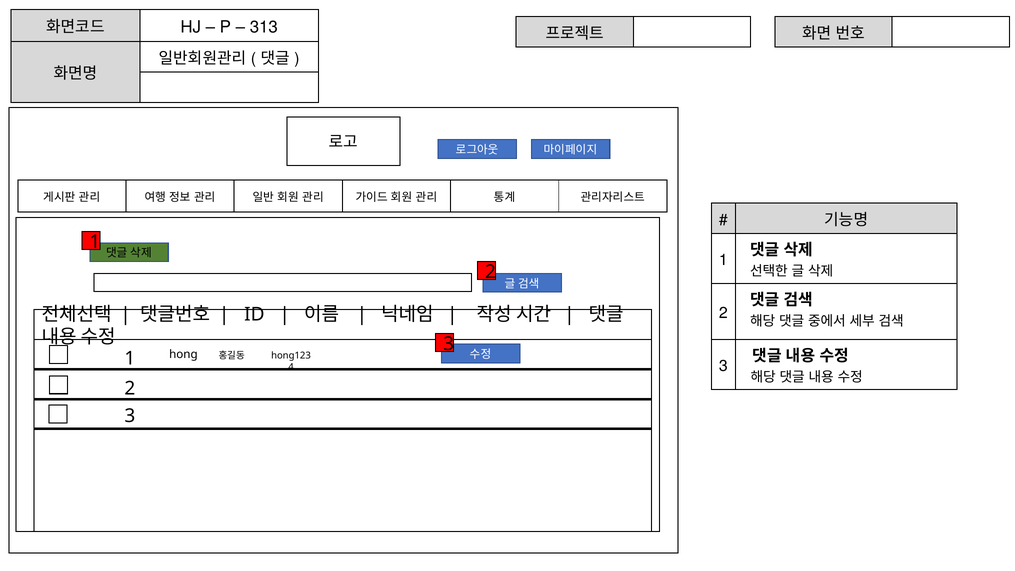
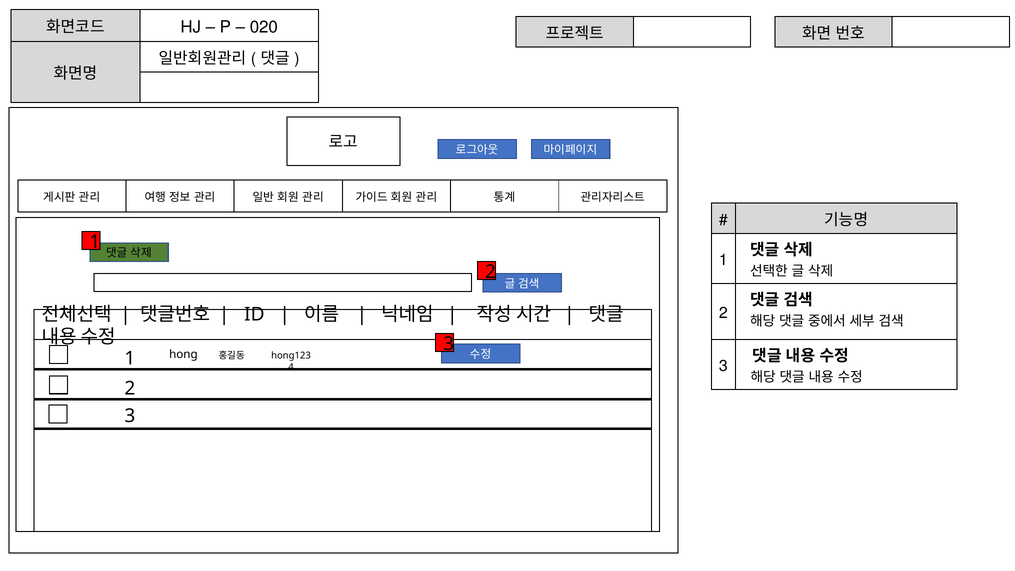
313: 313 -> 020
